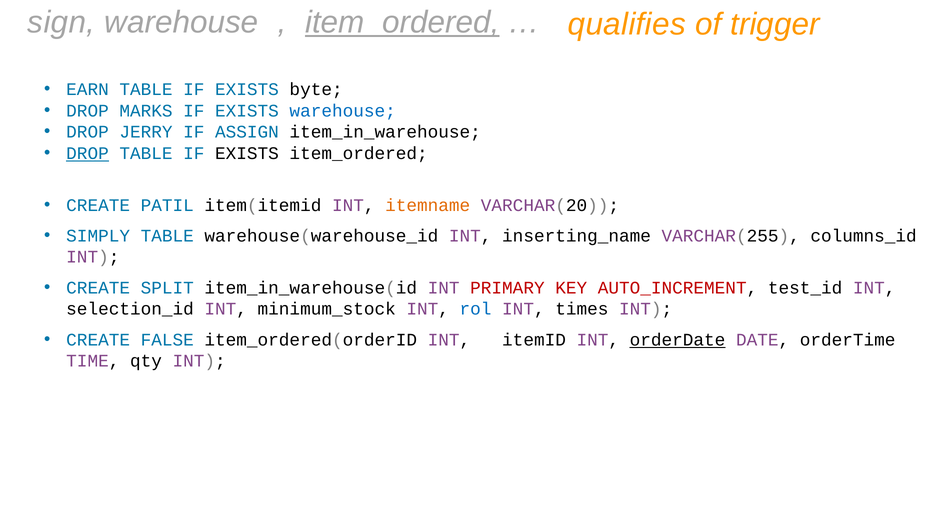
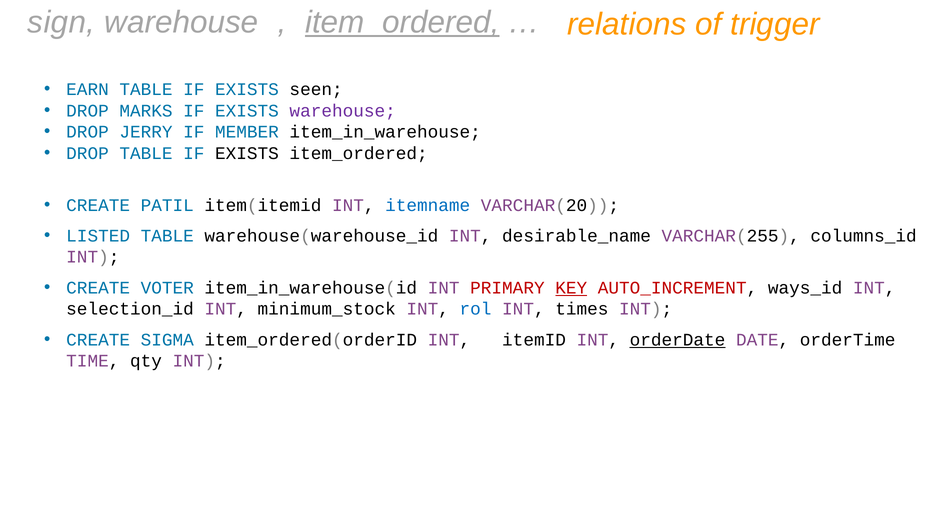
qualifies: qualifies -> relations
byte: byte -> seen
warehouse at (343, 111) colour: blue -> purple
ASSIGN: ASSIGN -> MEMBER
DROP at (88, 153) underline: present -> none
itemname colour: orange -> blue
SIMPLY: SIMPLY -> LISTED
inserting_name: inserting_name -> desirable_name
SPLIT: SPLIT -> VOTER
KEY underline: none -> present
test_id: test_id -> ways_id
FALSE: FALSE -> SIGMA
